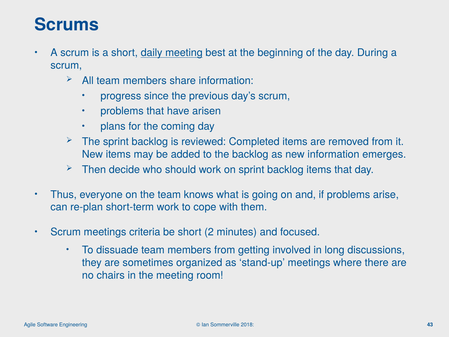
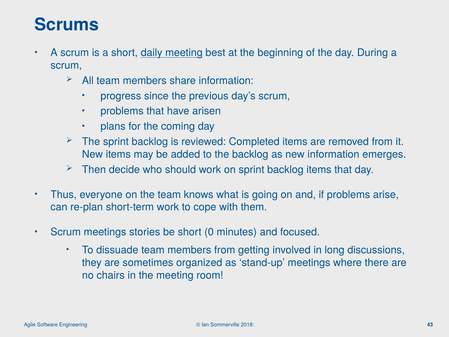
criteria: criteria -> stories
2: 2 -> 0
